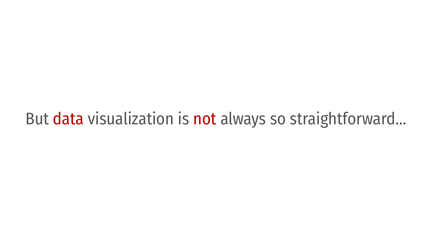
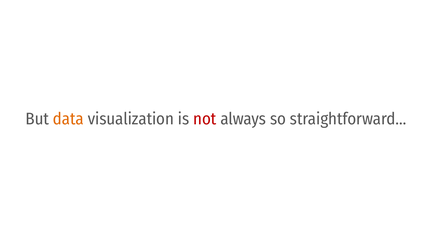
data colour: red -> orange
